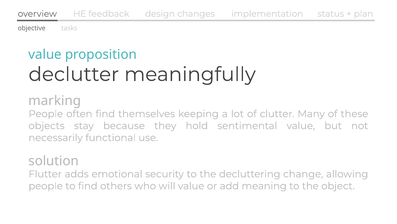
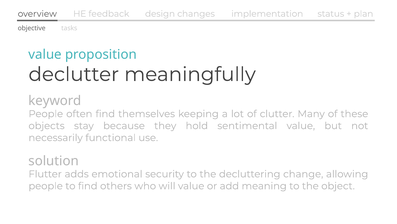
marking: marking -> keyword
